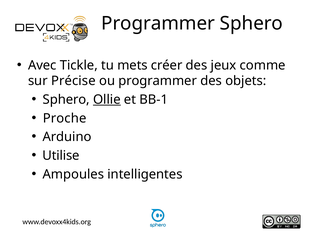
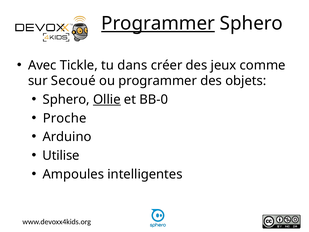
Programmer at (158, 23) underline: none -> present
mets: mets -> dans
Précise: Précise -> Secoué
BB-1: BB-1 -> BB-0
